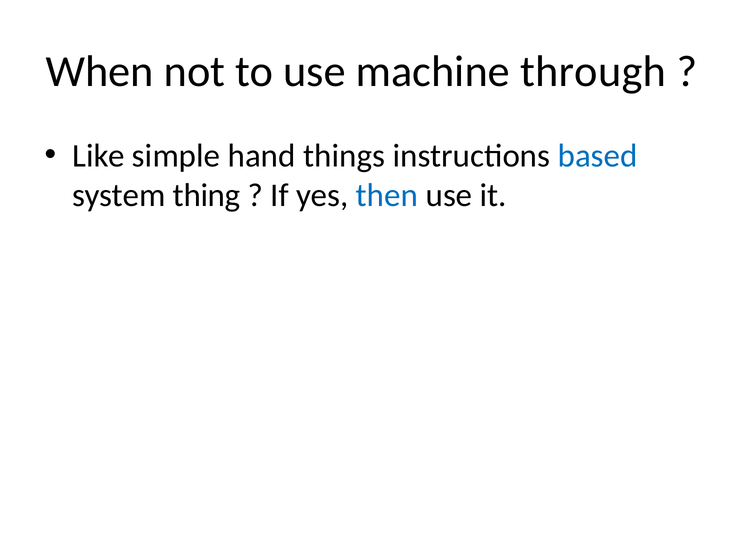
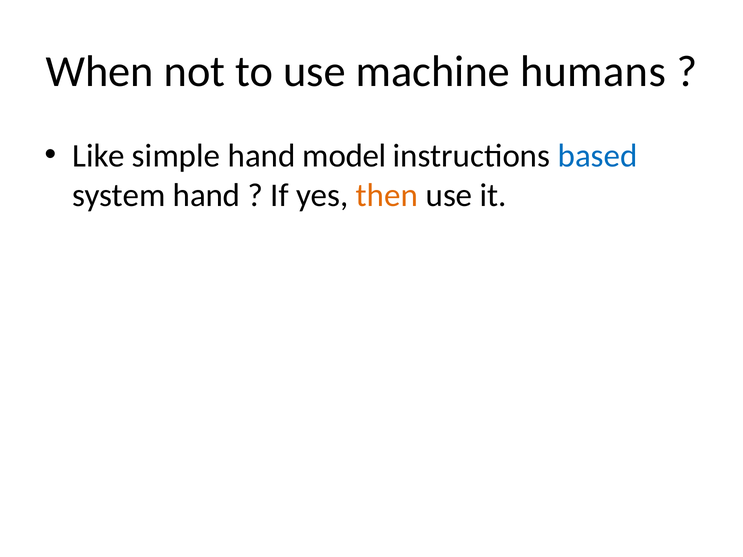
through: through -> humans
things: things -> model
system thing: thing -> hand
then colour: blue -> orange
